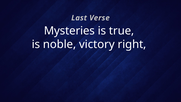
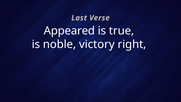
Mysteries: Mysteries -> Appeared
